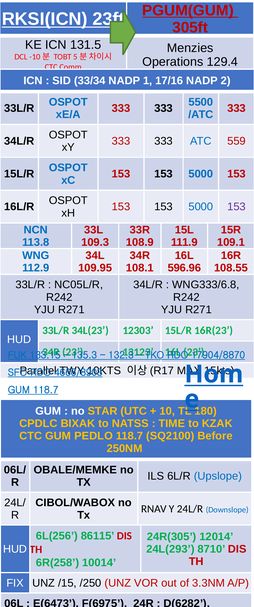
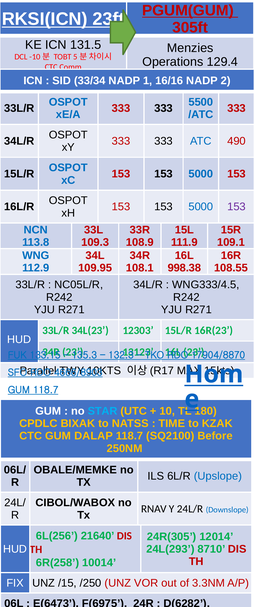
17/16: 17/16 -> 16/16
559: 559 -> 490
596.96: 596.96 -> 998.38
WNG333/6.8: WNG333/6.8 -> WNG333/4.5
STAR colour: yellow -> light blue
PEDLO: PEDLO -> DALAP
86115: 86115 -> 21640
